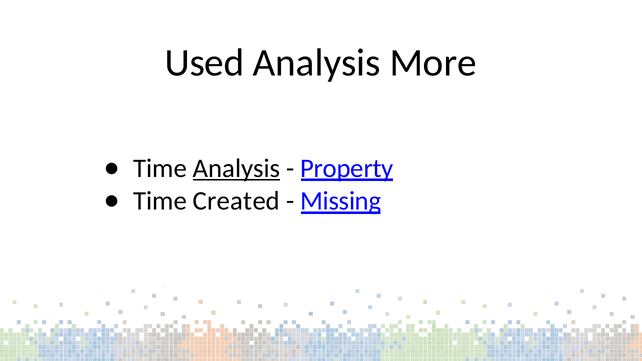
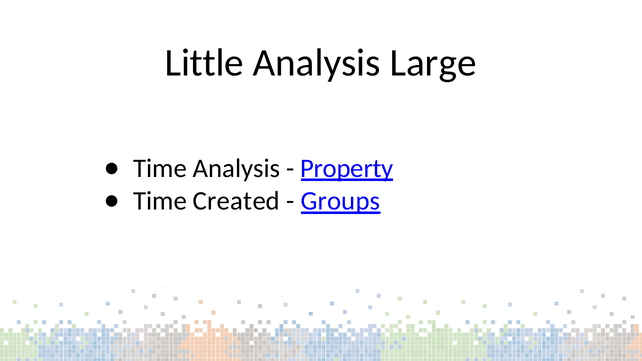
Used: Used -> Little
More: More -> Large
Analysis at (237, 169) underline: present -> none
Missing: Missing -> Groups
